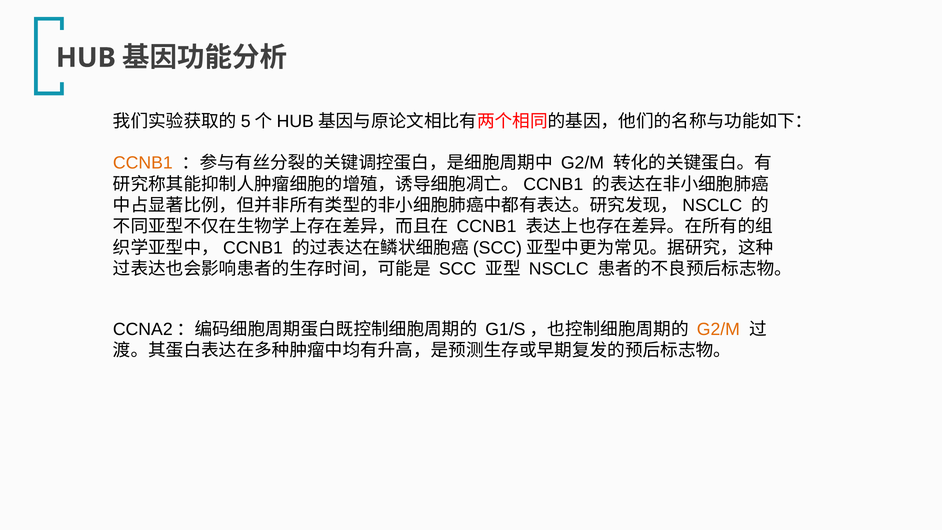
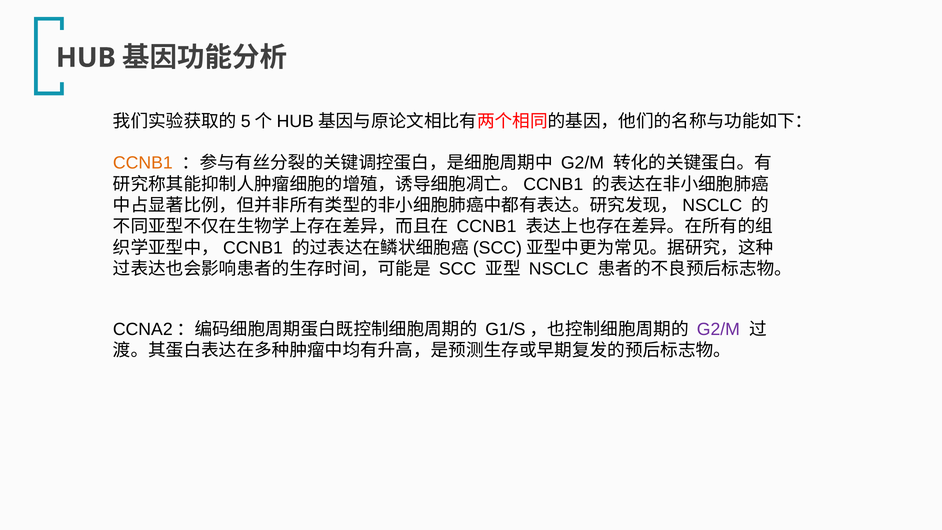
G2/M at (718, 329) colour: orange -> purple
